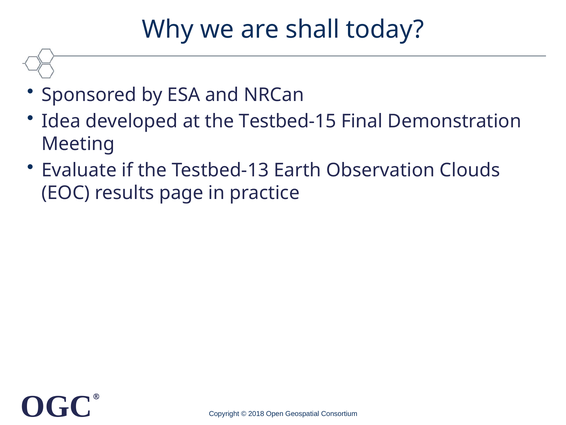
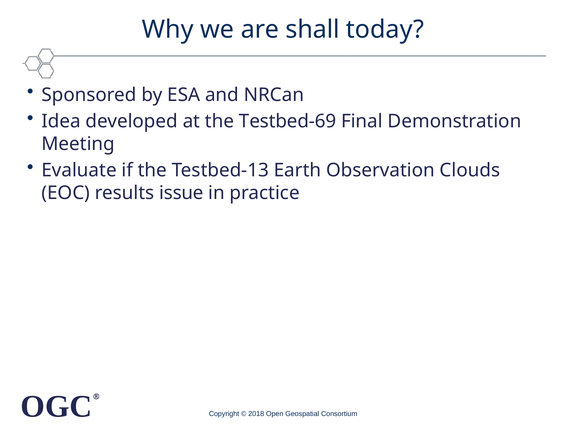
Testbed-15: Testbed-15 -> Testbed-69
page: page -> issue
